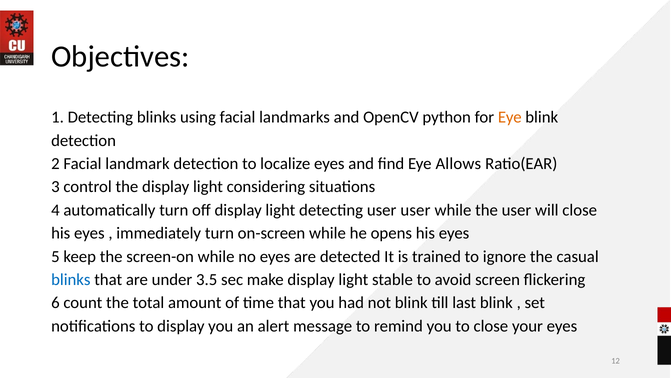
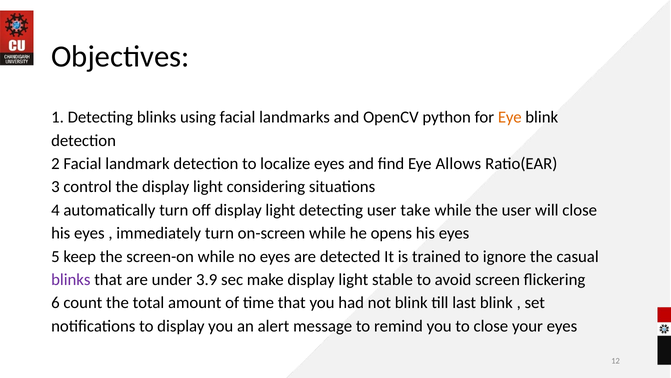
user user: user -> take
blinks at (71, 279) colour: blue -> purple
3.5: 3.5 -> 3.9
